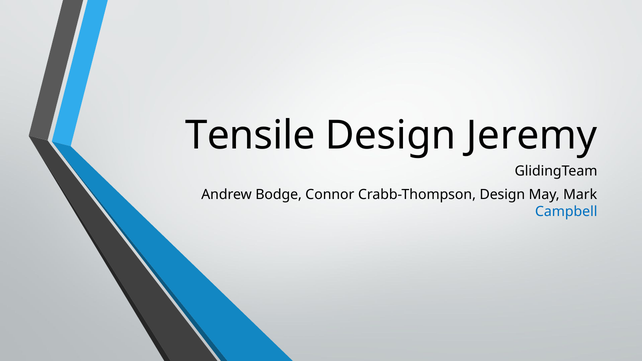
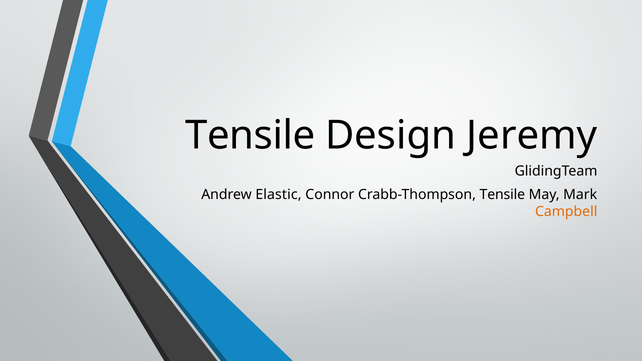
Bodge: Bodge -> Elastic
Crabb-Thompson Design: Design -> Tensile
Campbell colour: blue -> orange
